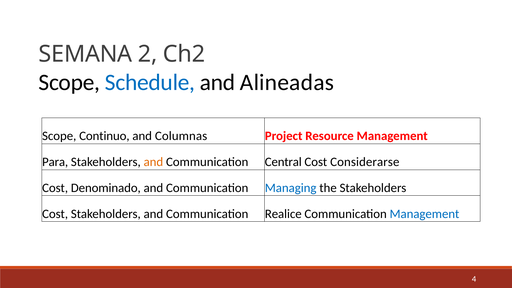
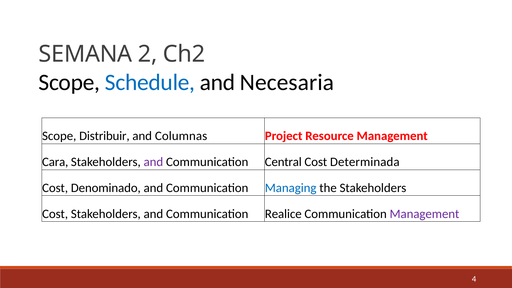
Alineadas: Alineadas -> Necesaria
Continuo: Continuo -> Distribuir
Para: Para -> Cara
and at (153, 162) colour: orange -> purple
Considerarse: Considerarse -> Determinada
Management at (424, 214) colour: blue -> purple
